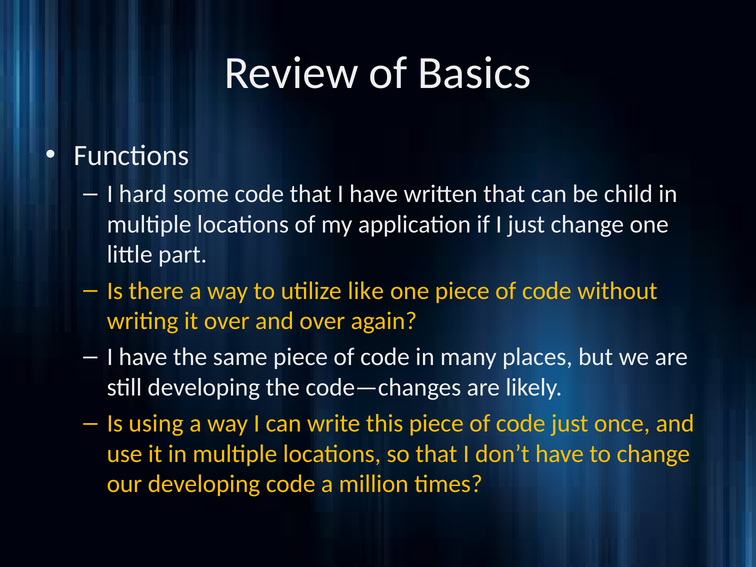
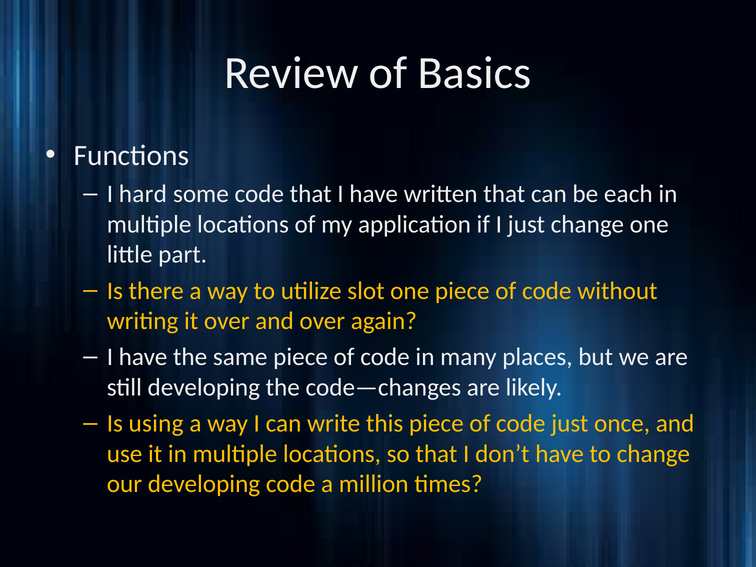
child: child -> each
like: like -> slot
